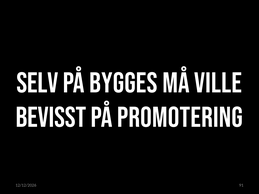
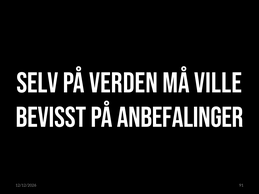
BYGGES: BYGGES -> VERDEN
PROMOTERING: PROMOTERING -> ANBEFALINGER
